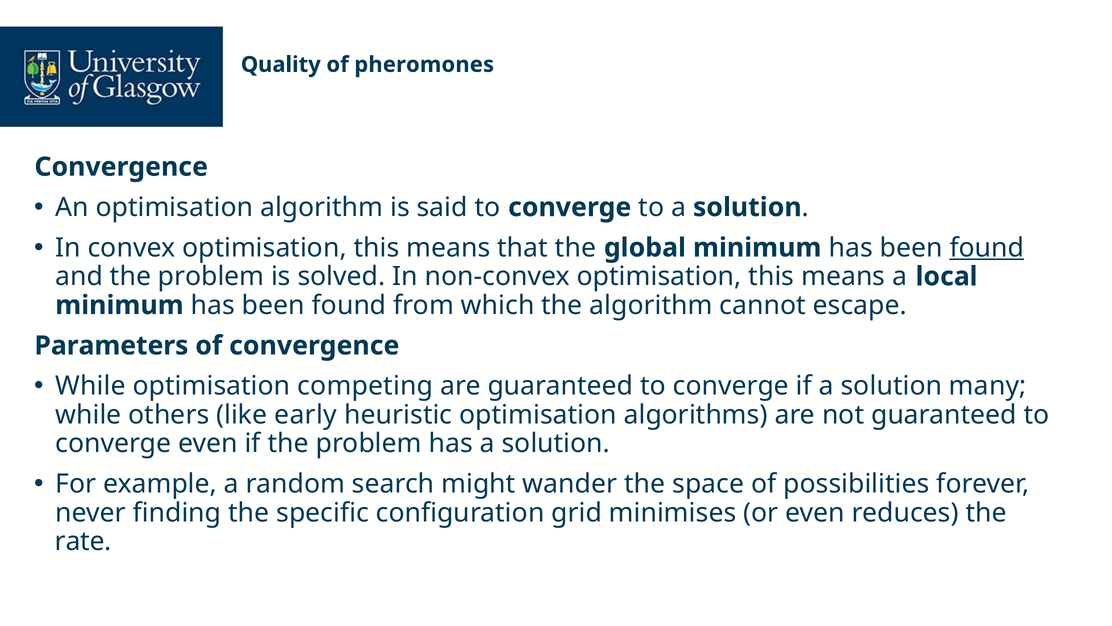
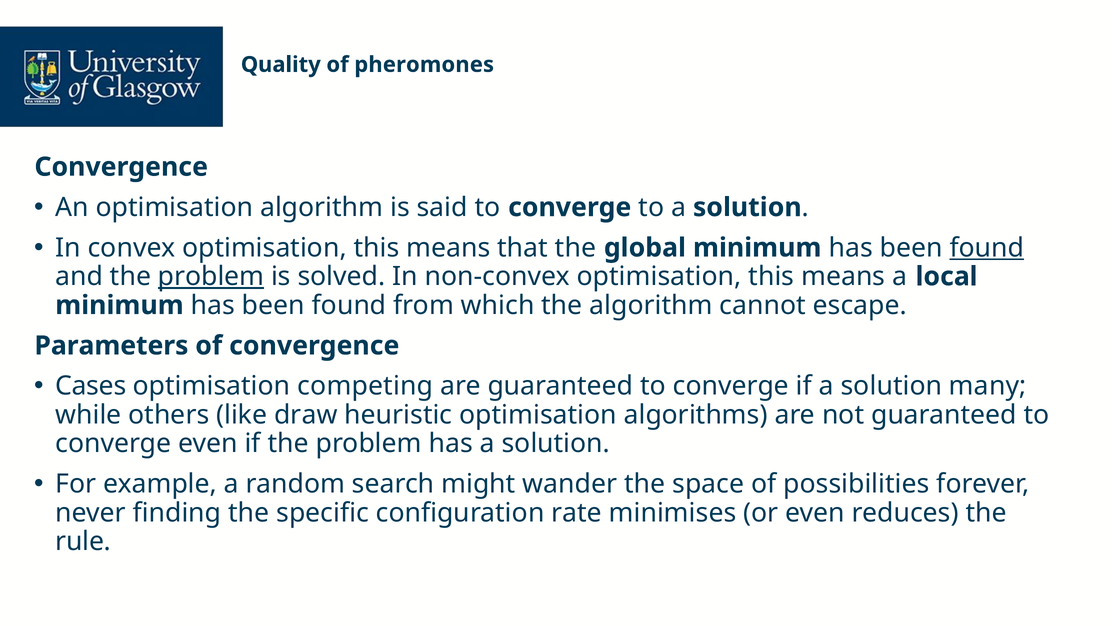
problem at (211, 276) underline: none -> present
While at (91, 386): While -> Cases
early: early -> draw
grid: grid -> rate
rate: rate -> rule
